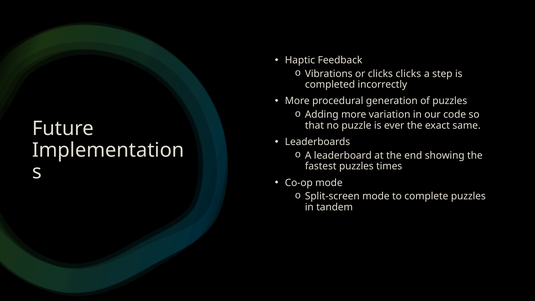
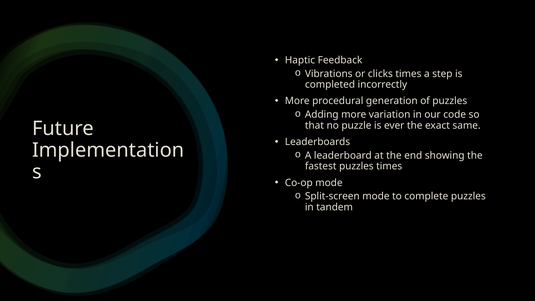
clicks clicks: clicks -> times
